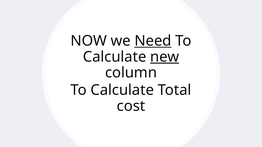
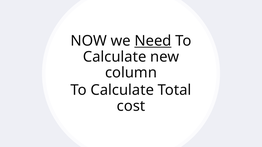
new underline: present -> none
